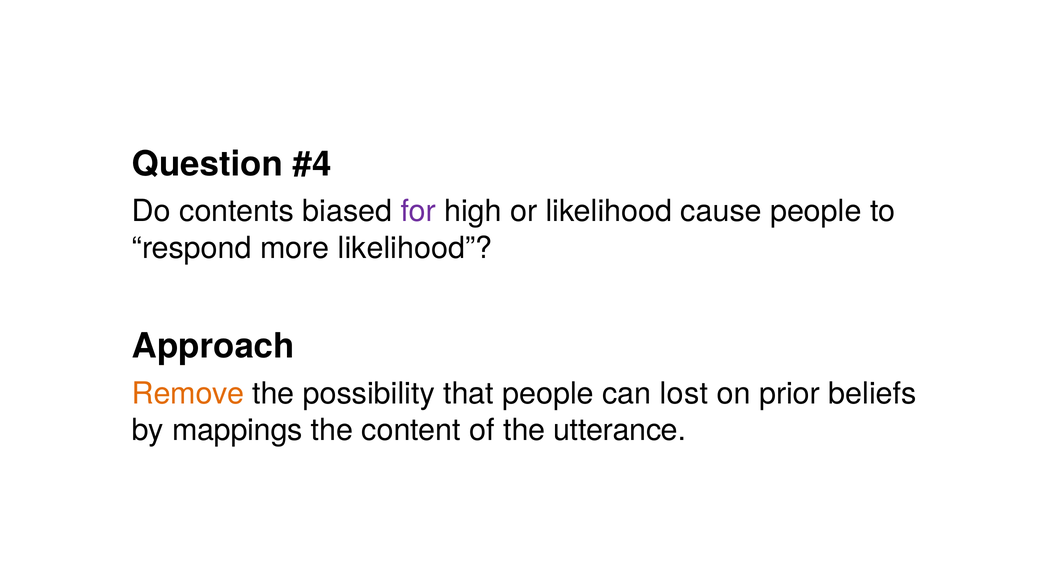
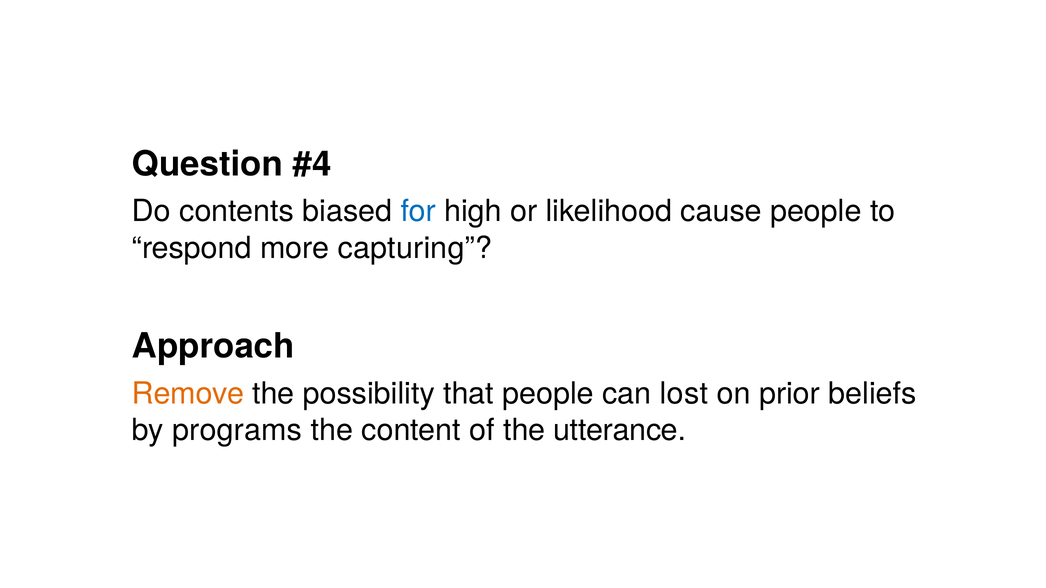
for colour: purple -> blue
more likelihood: likelihood -> capturing
mappings: mappings -> programs
